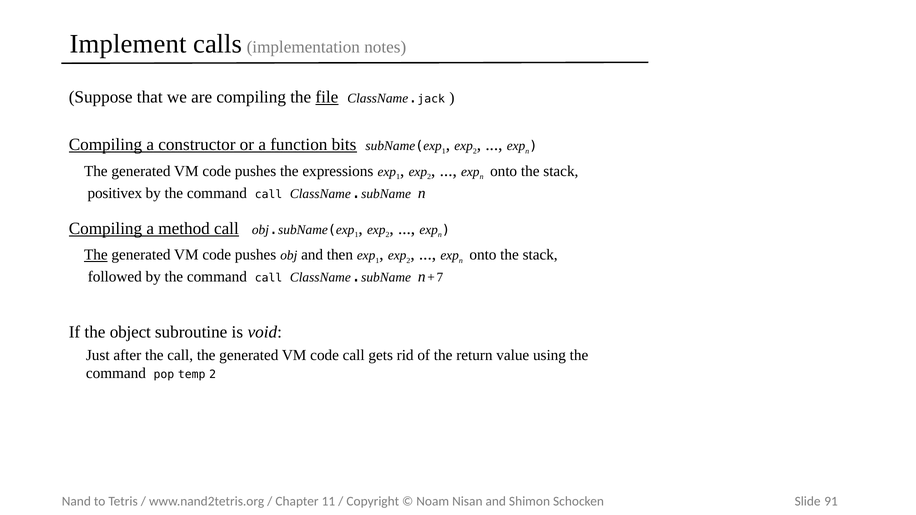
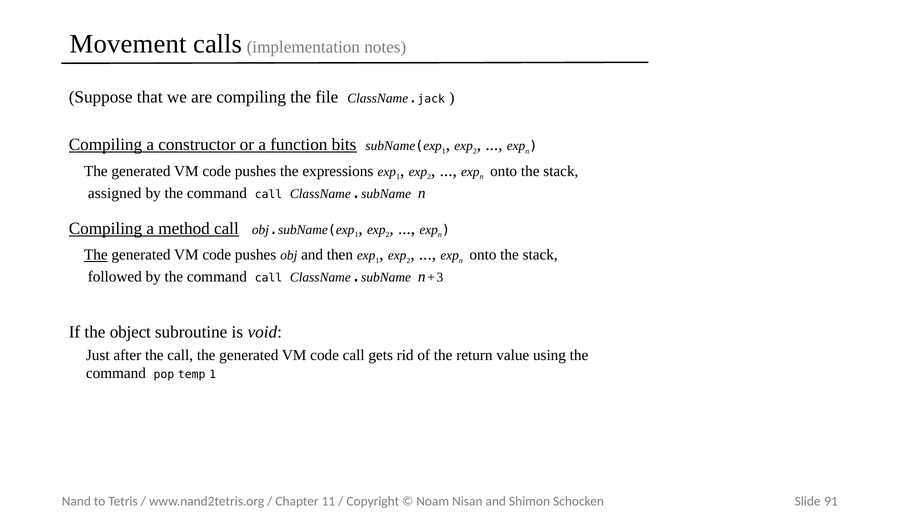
Implement: Implement -> Movement
file underline: present -> none
positivex: positivex -> assigned
7: 7 -> 3
temp 2: 2 -> 1
